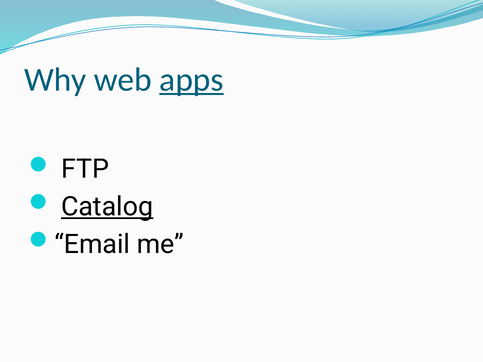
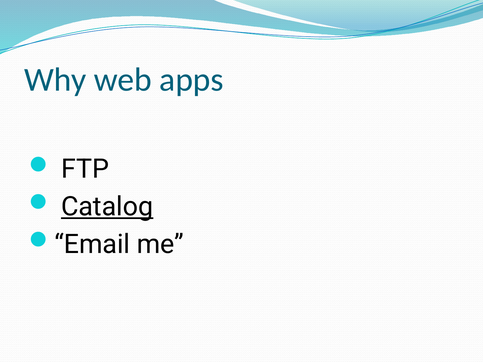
apps underline: present -> none
